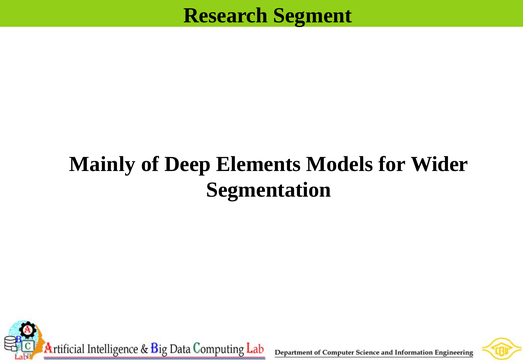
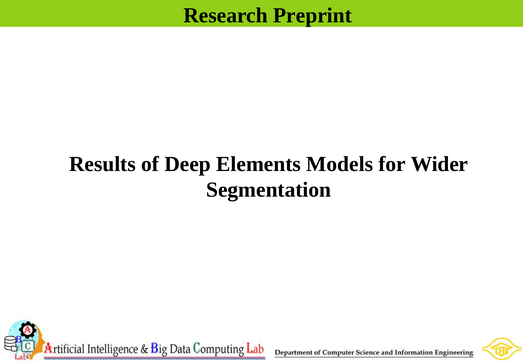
Segment: Segment -> Preprint
Mainly: Mainly -> Results
